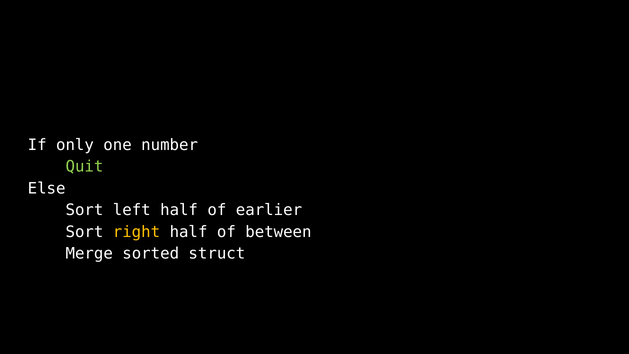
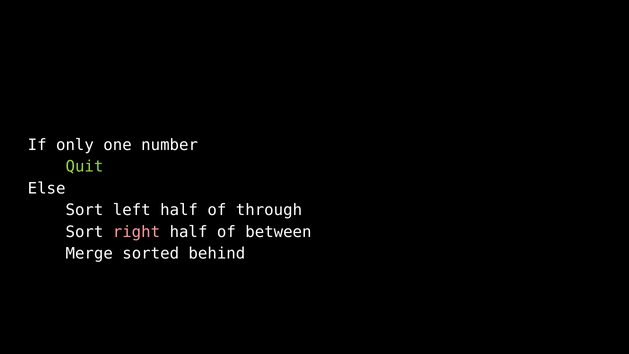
earlier: earlier -> through
right colour: yellow -> pink
struct: struct -> behind
